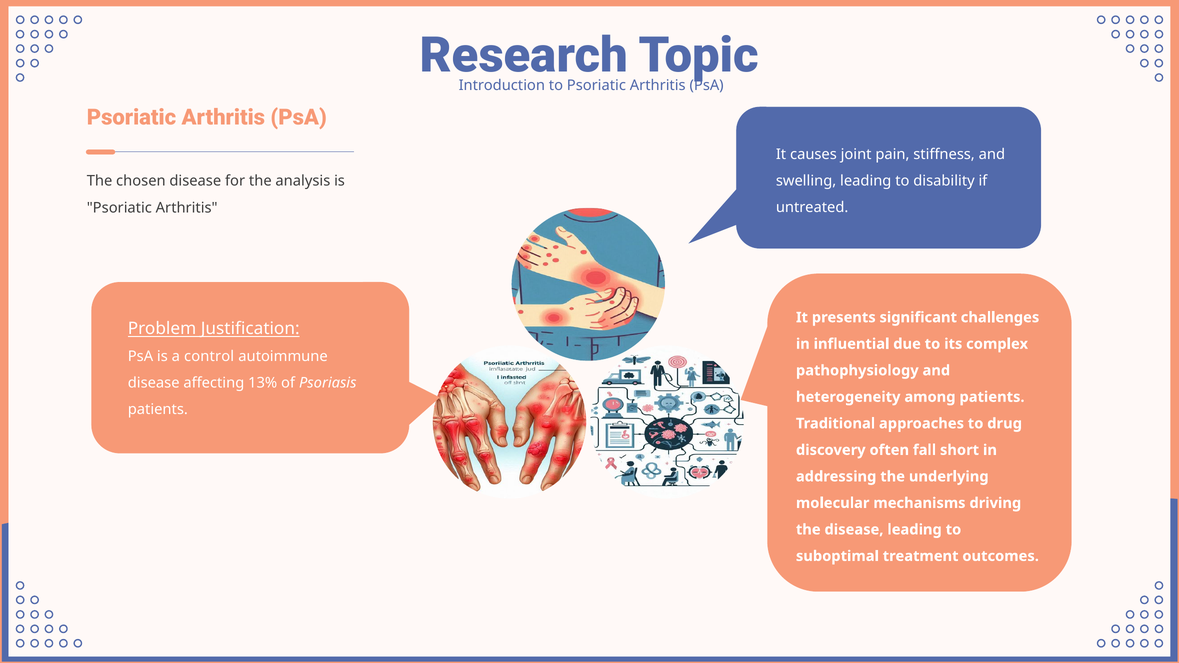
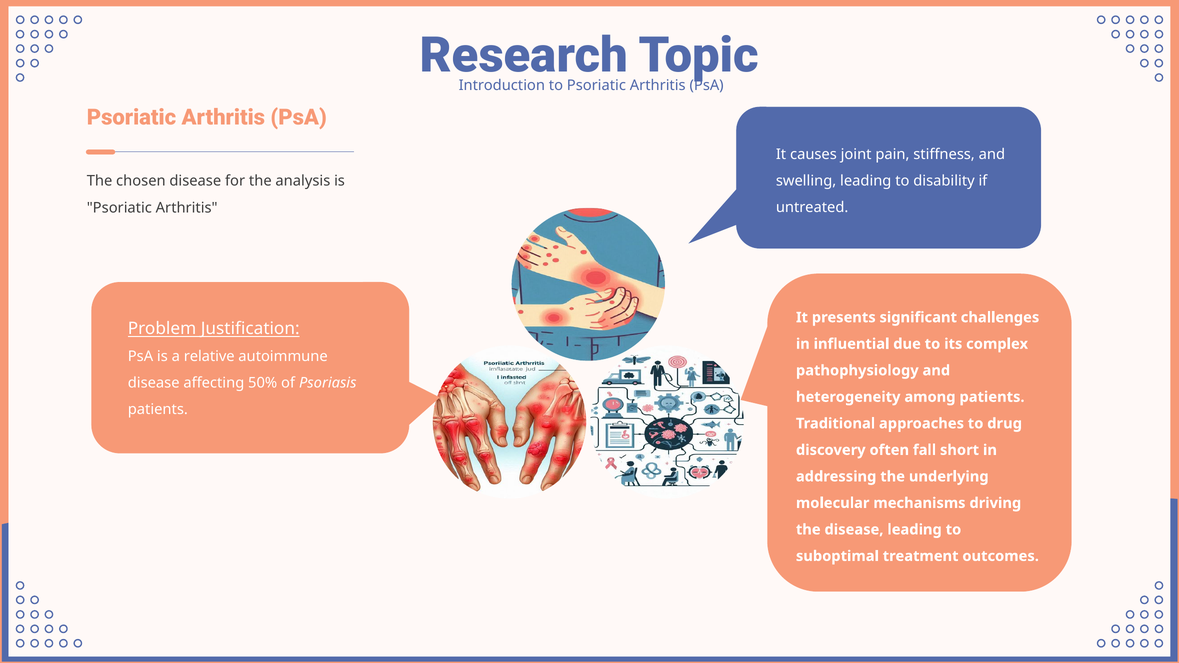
control: control -> relative
13%: 13% -> 50%
